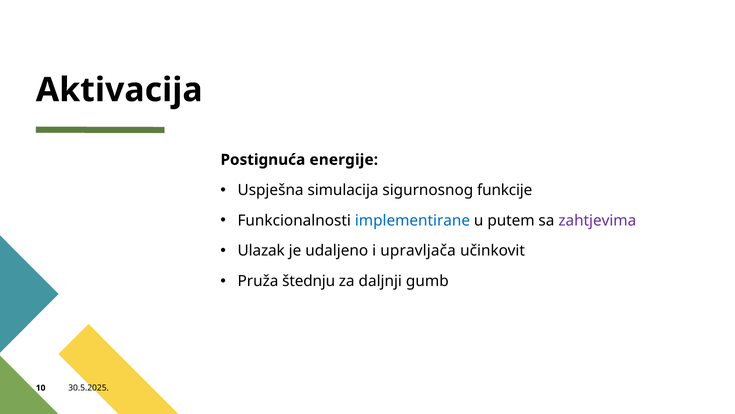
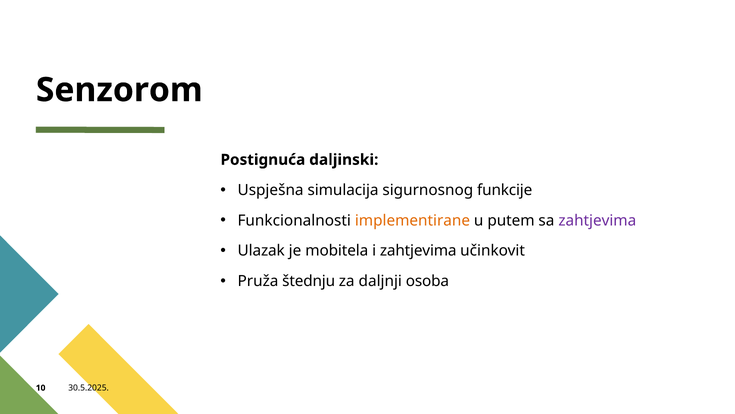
Aktivacija: Aktivacija -> Senzorom
energije: energije -> daljinski
implementirane colour: blue -> orange
udaljeno: udaljeno -> mobitela
i upravljača: upravljača -> zahtjevima
gumb: gumb -> osoba
